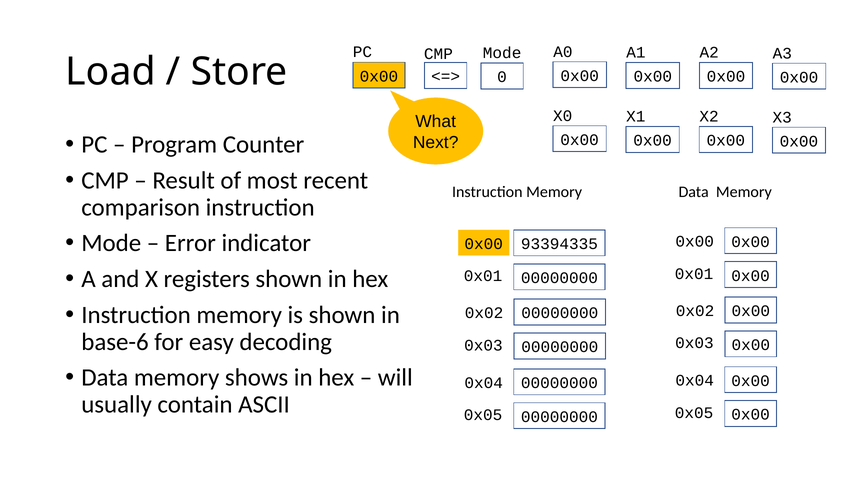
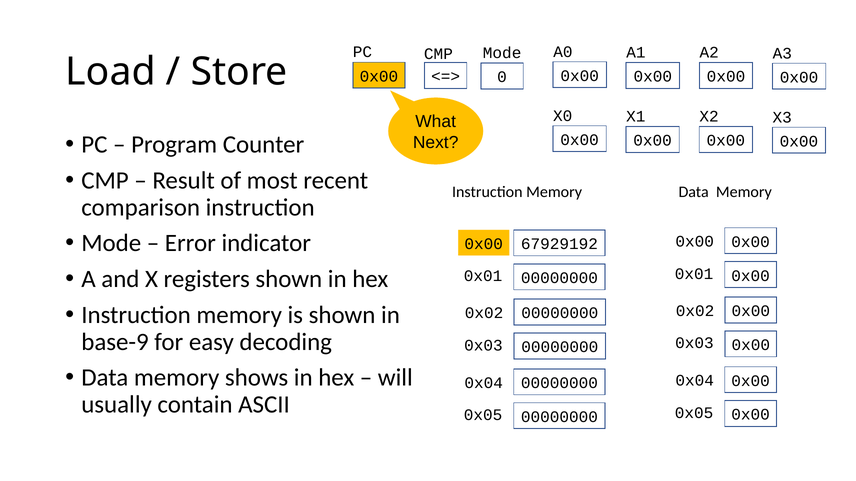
93394335: 93394335 -> 67929192
base-6: base-6 -> base-9
